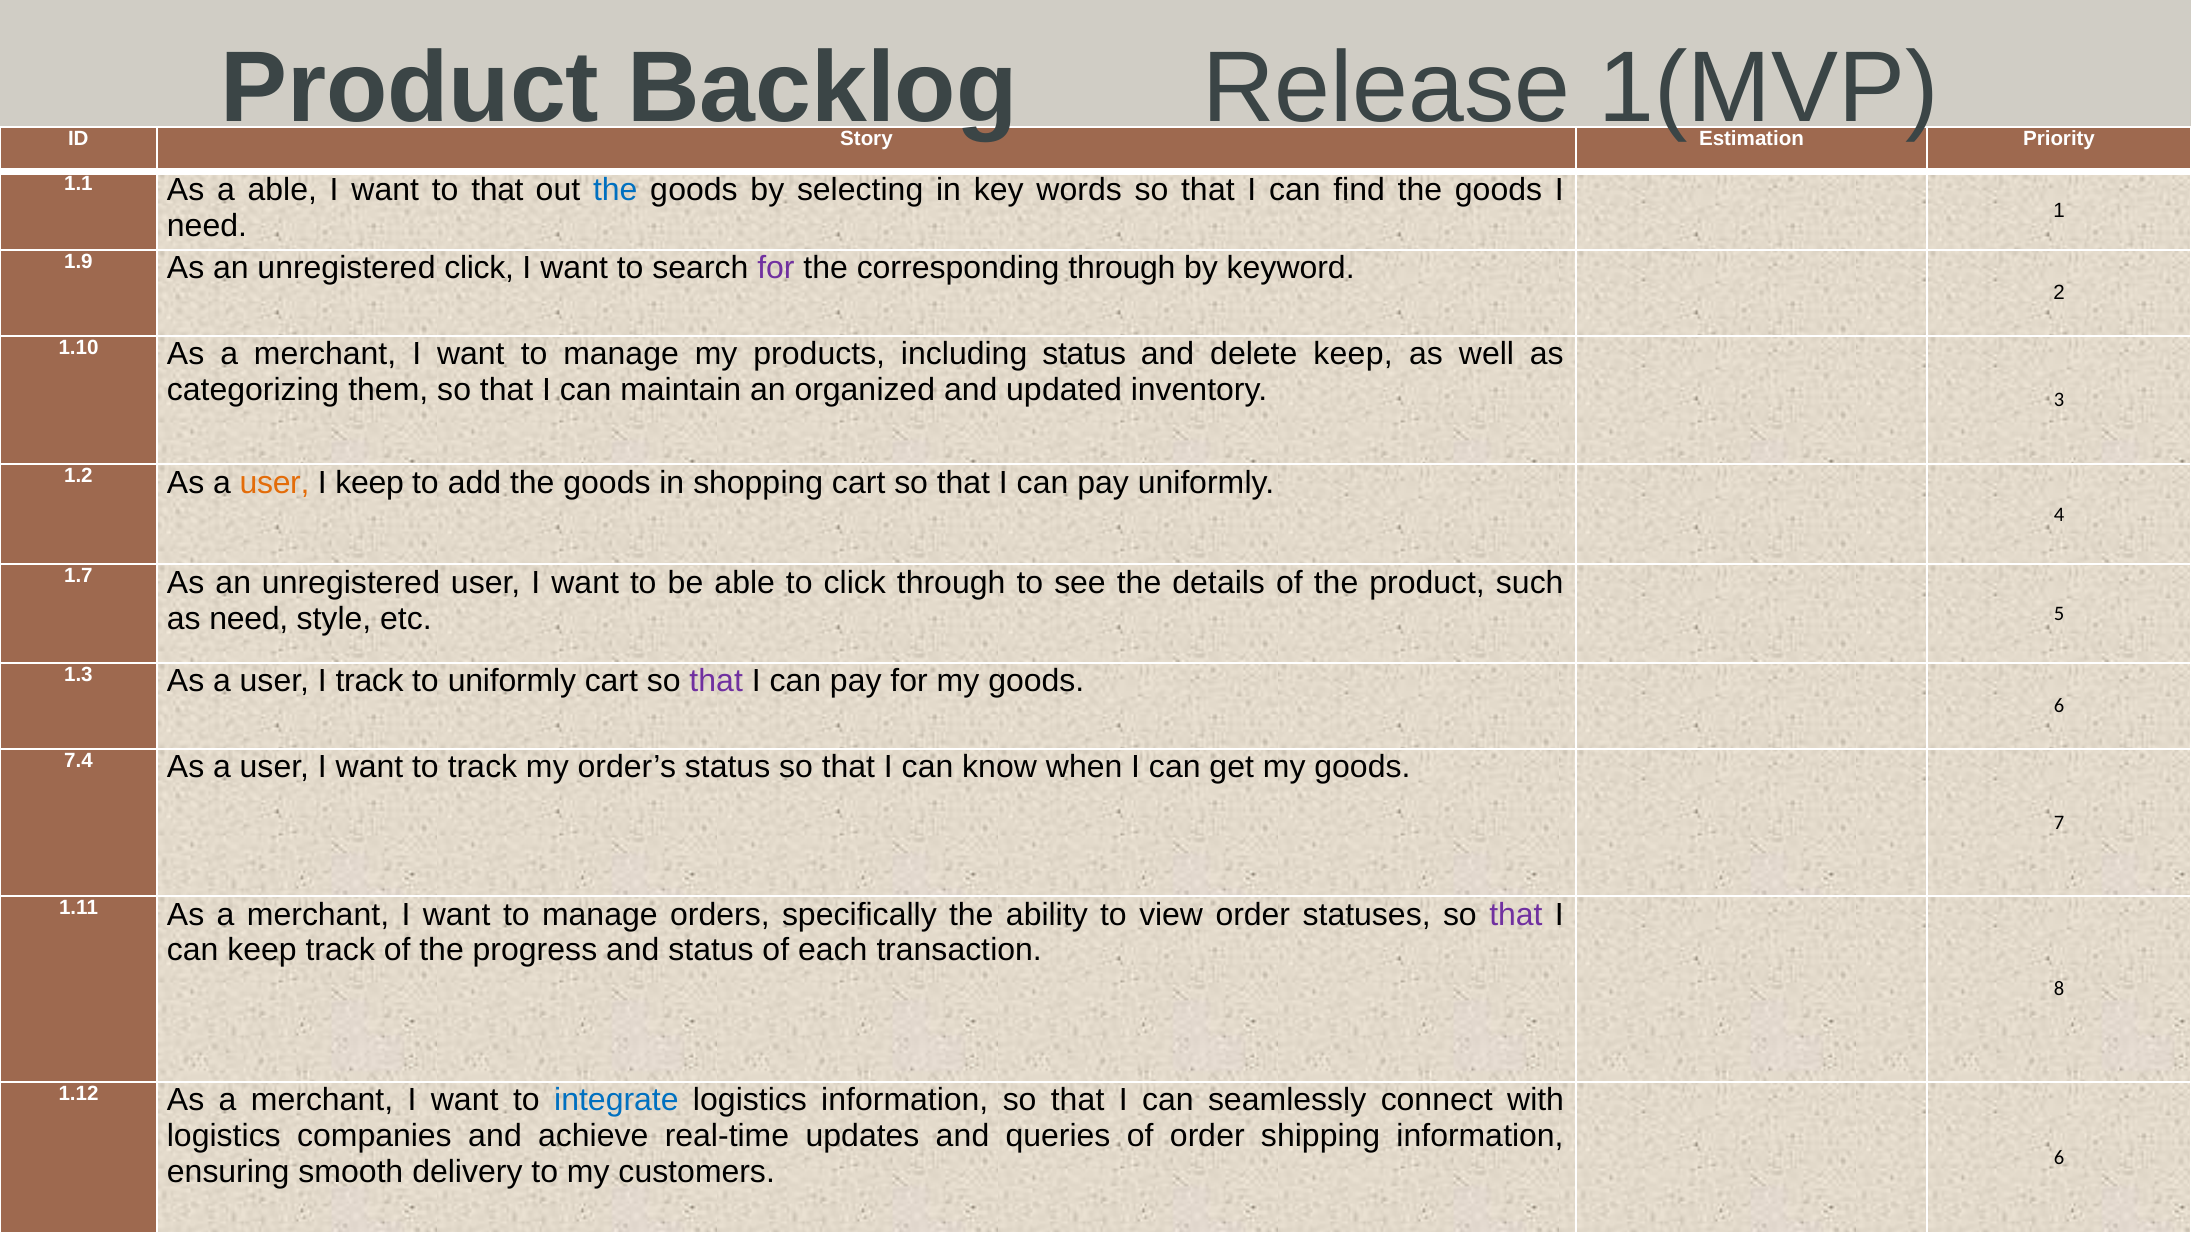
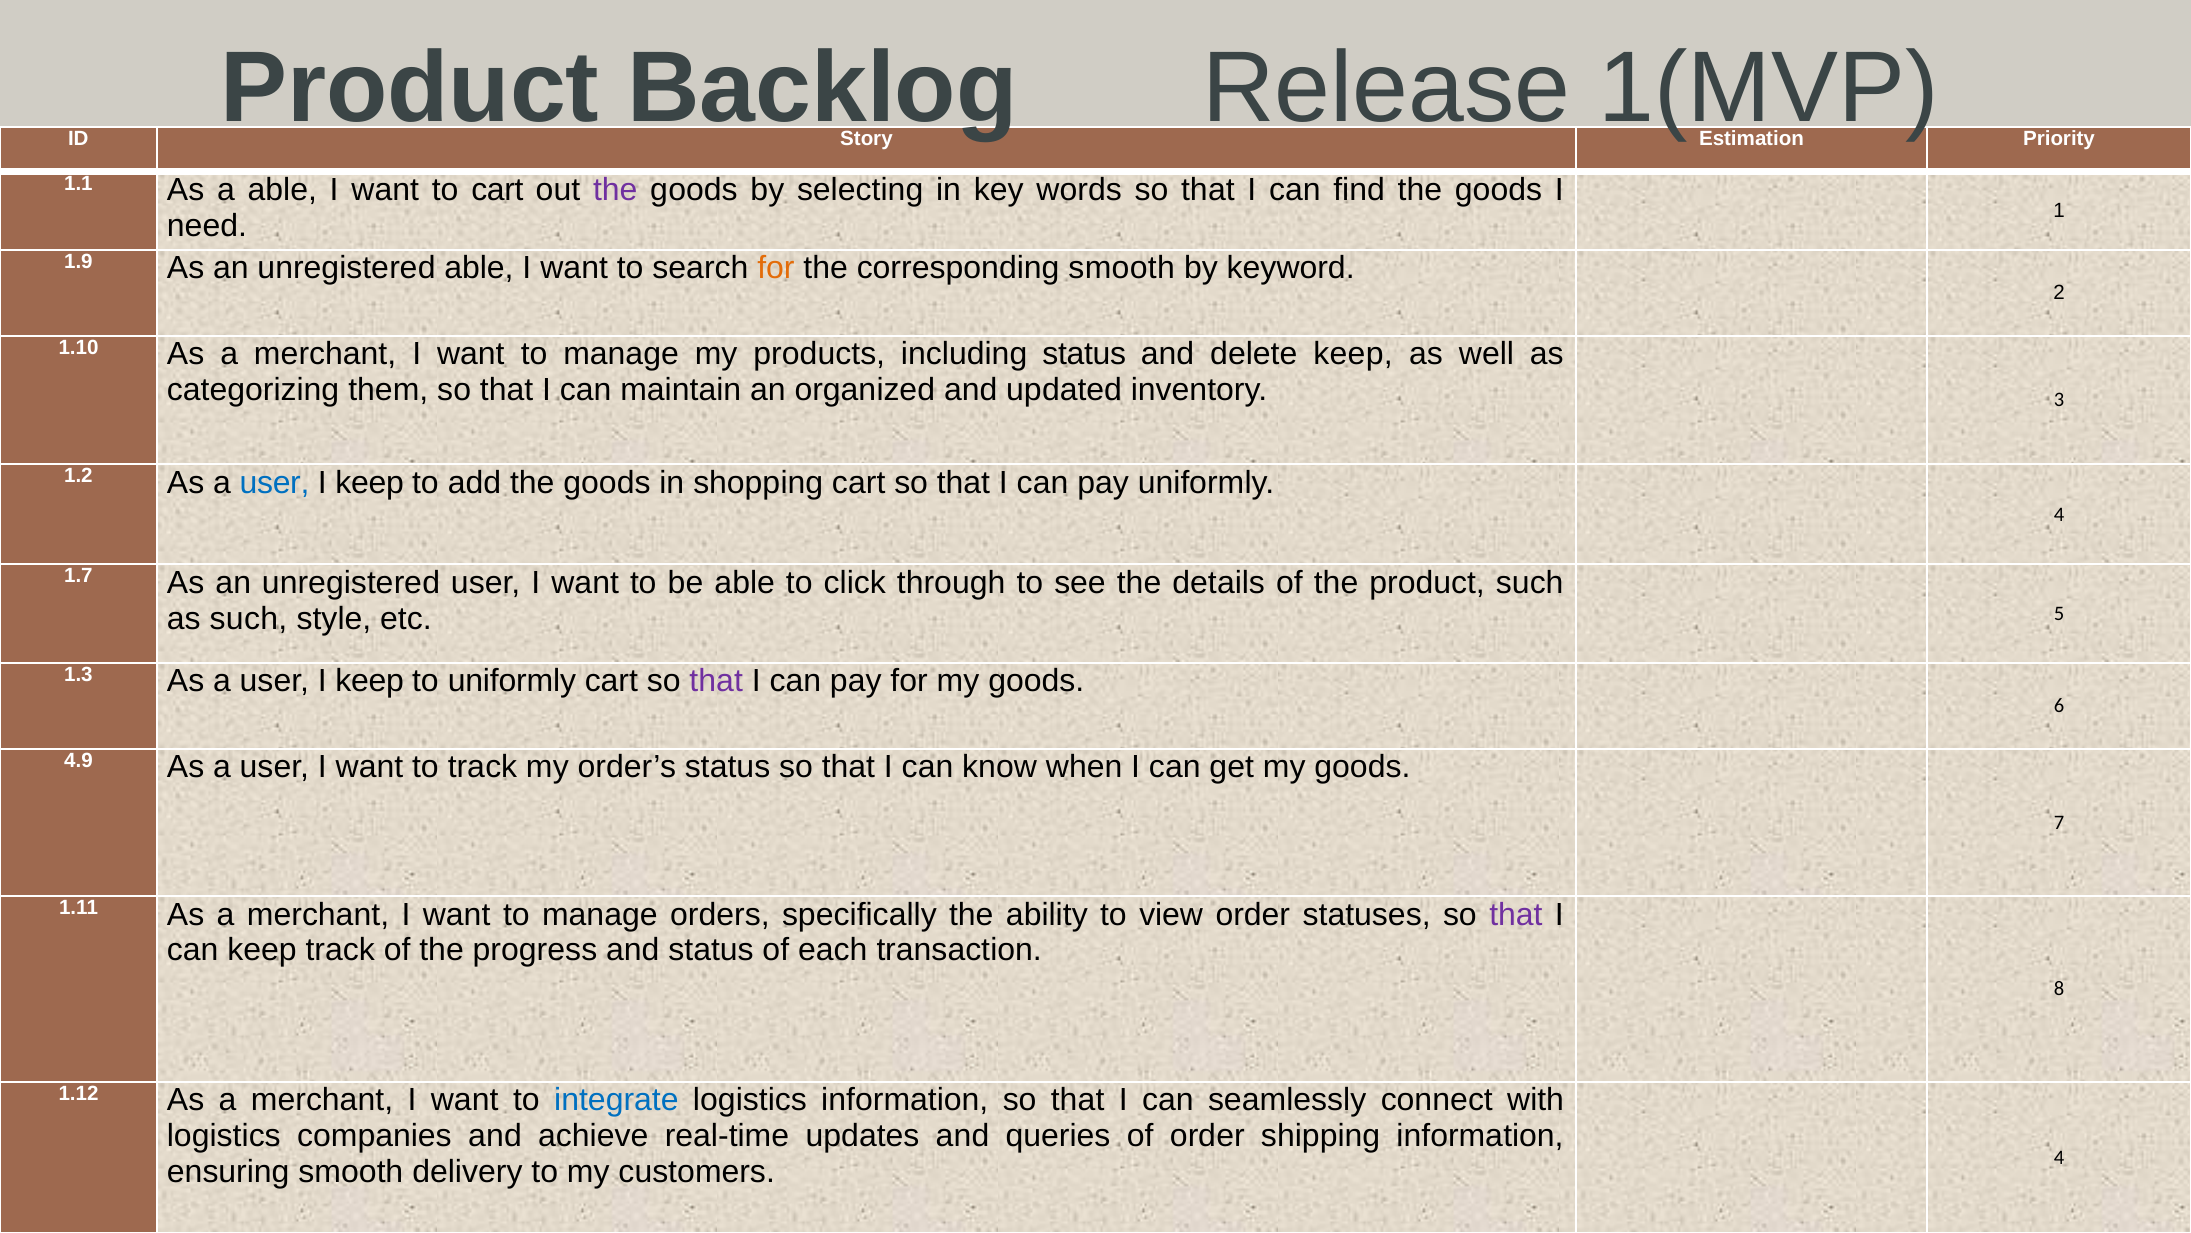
to that: that -> cart
the at (615, 190) colour: blue -> purple
unregistered click: click -> able
for at (776, 268) colour: purple -> orange
corresponding through: through -> smooth
user at (275, 483) colour: orange -> blue
as need: need -> such
track at (370, 681): track -> keep
7.4: 7.4 -> 4.9
customers 6: 6 -> 4
